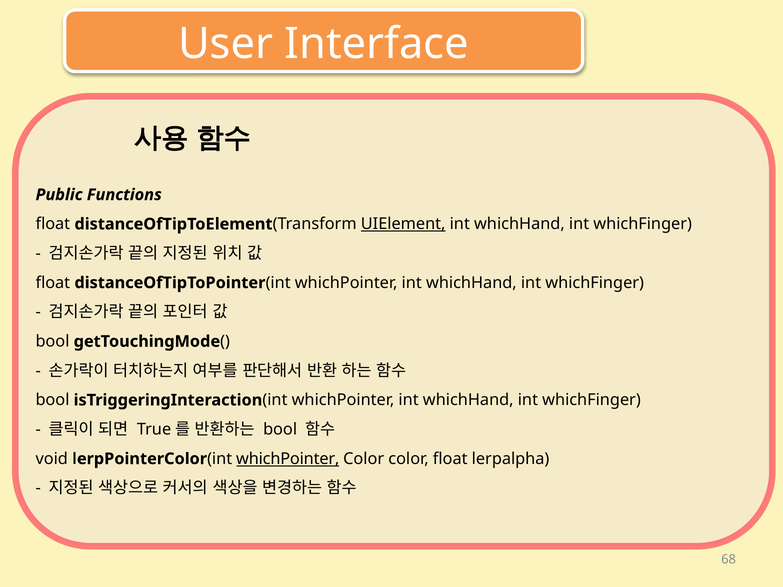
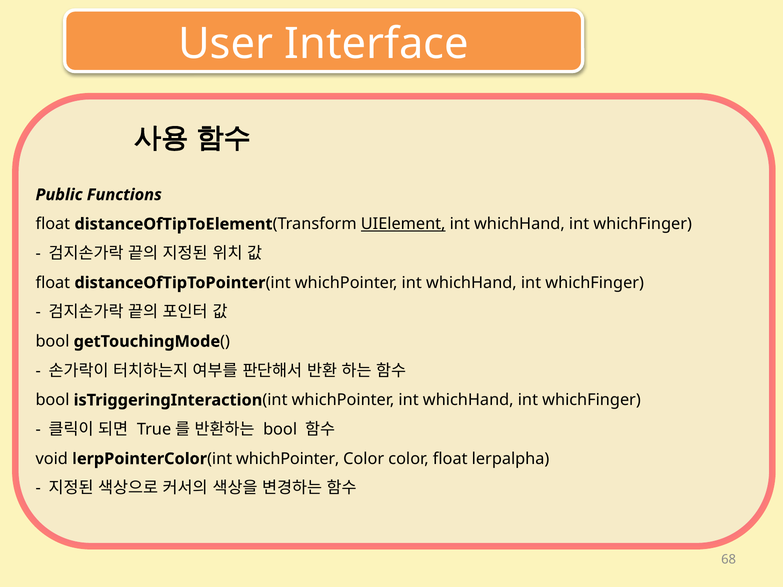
whichPointer at (288, 459) underline: present -> none
